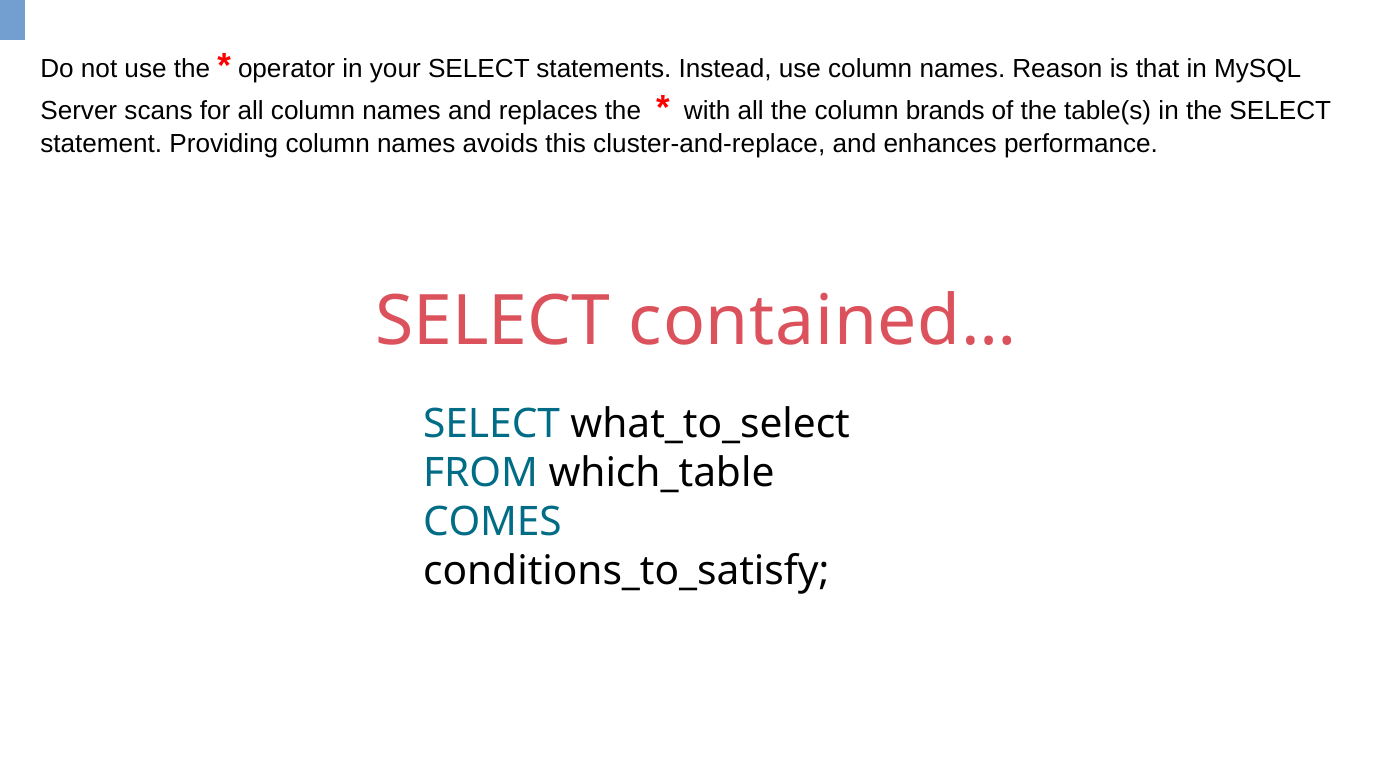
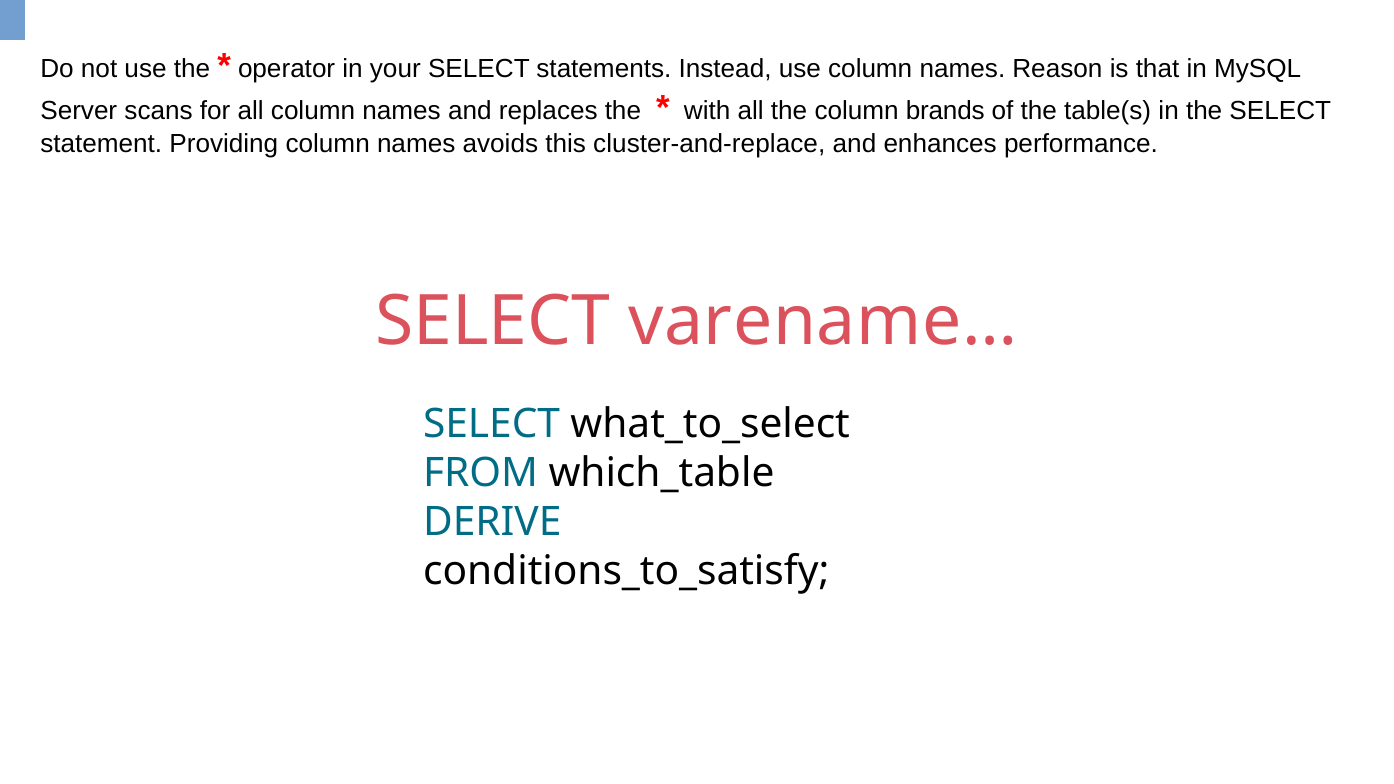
contained…: contained… -> varename…
COMES: COMES -> DERIVE
